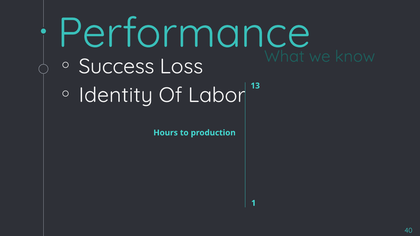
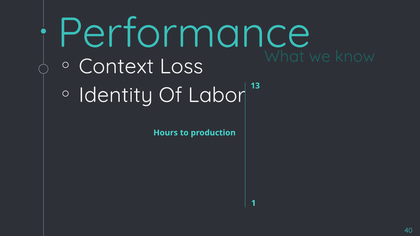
Success: Success -> Context
